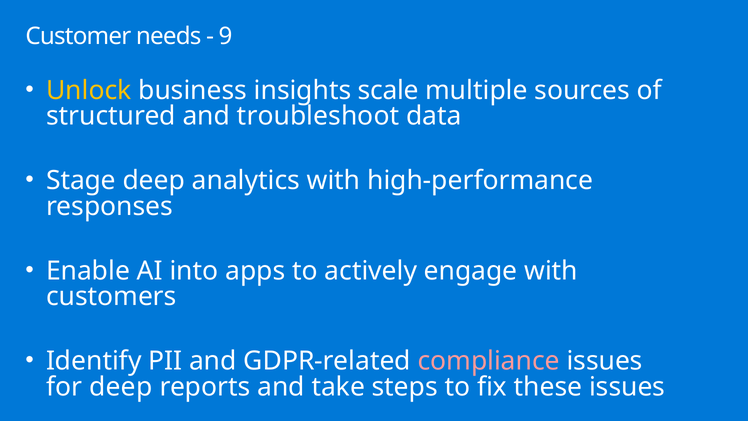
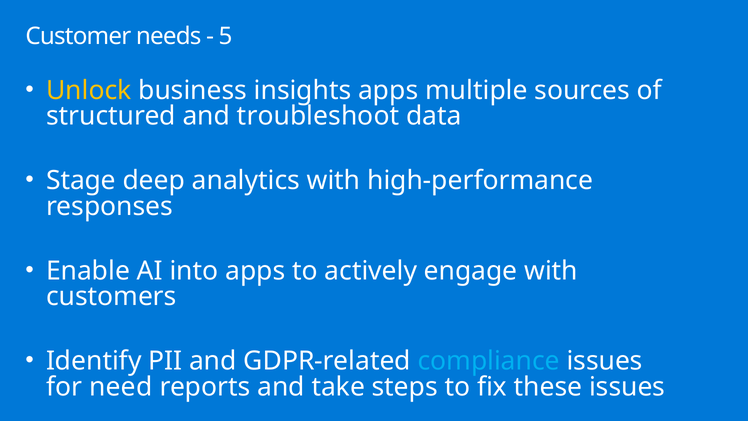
9: 9 -> 5
insights scale: scale -> apps
compliance colour: pink -> light blue
for deep: deep -> need
